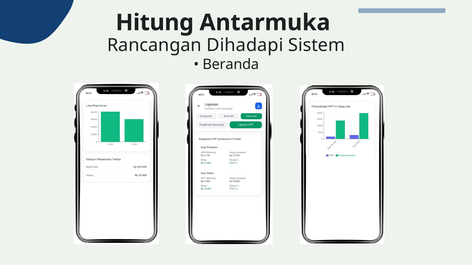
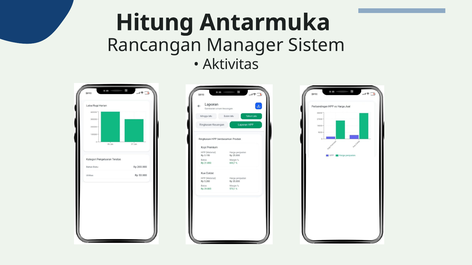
Dihadapi: Dihadapi -> Manager
Beranda: Beranda -> Aktivitas
